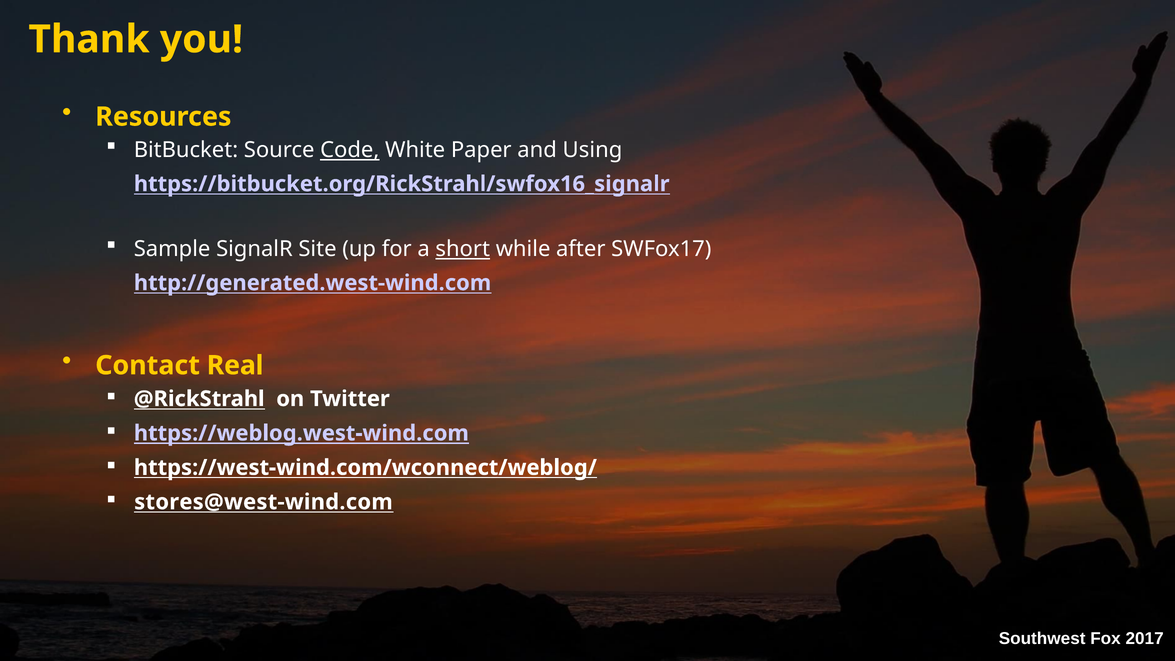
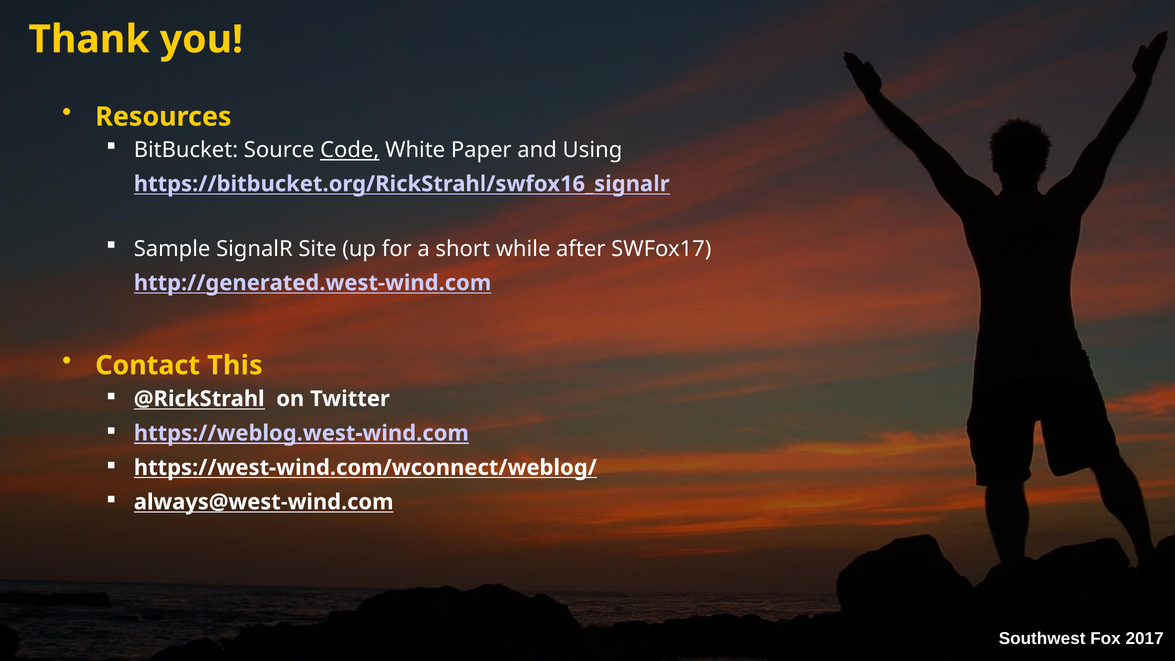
short underline: present -> none
Real: Real -> This
stores@west-wind.com: stores@west-wind.com -> always@west-wind.com
